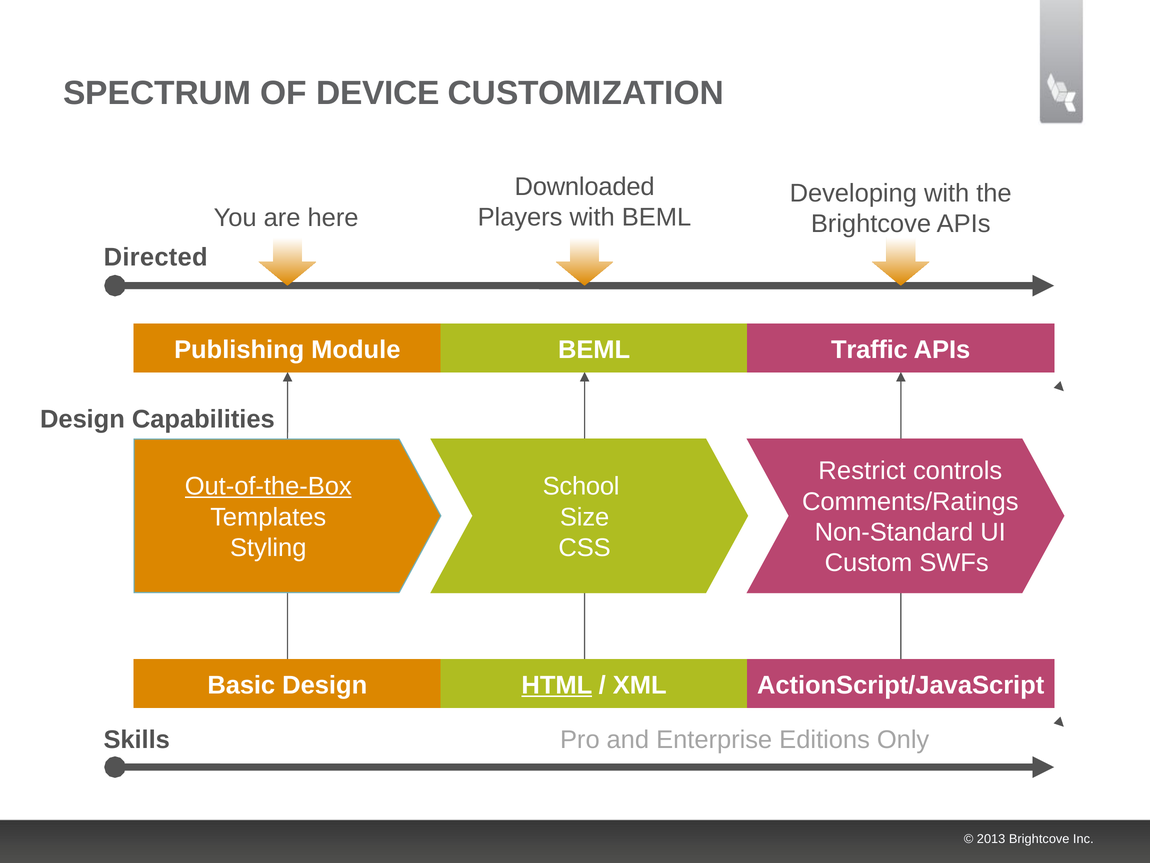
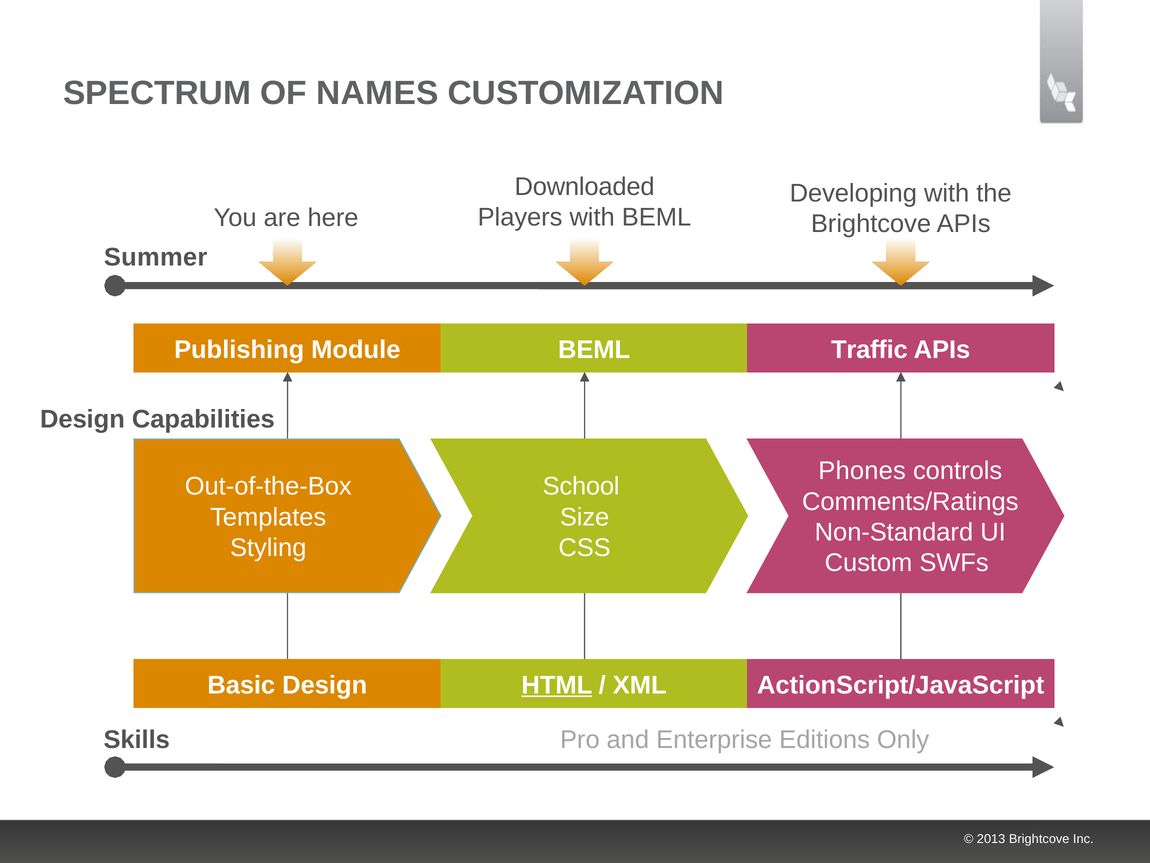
DEVICE: DEVICE -> NAMES
Directed: Directed -> Summer
Restrict: Restrict -> Phones
Out-of-the-Box underline: present -> none
